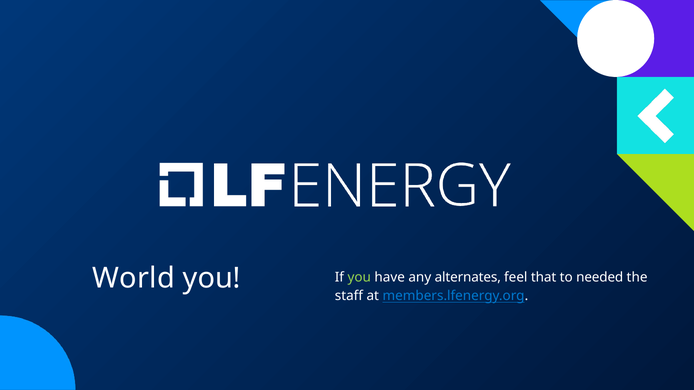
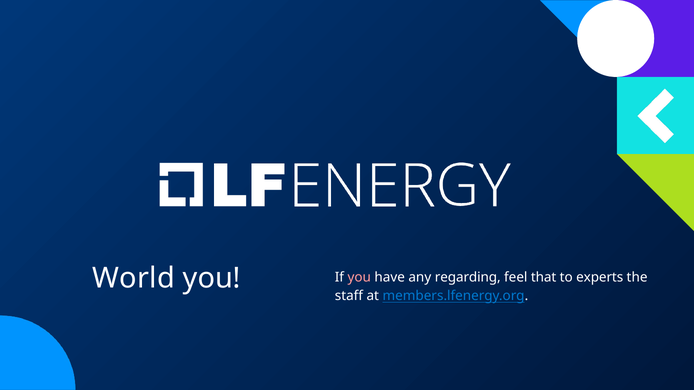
you at (359, 277) colour: light green -> pink
alternates: alternates -> regarding
needed: needed -> experts
